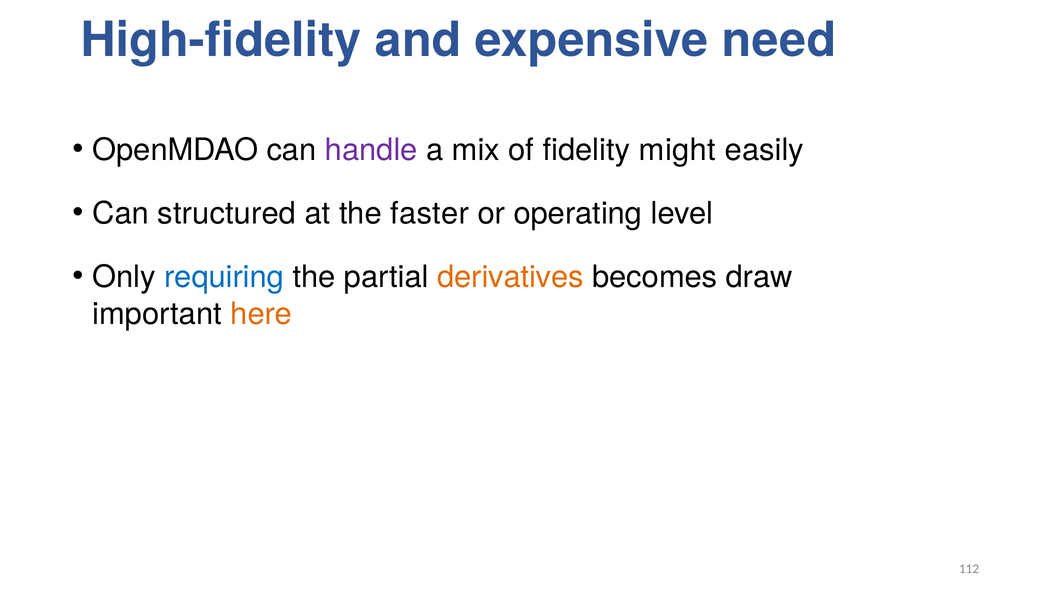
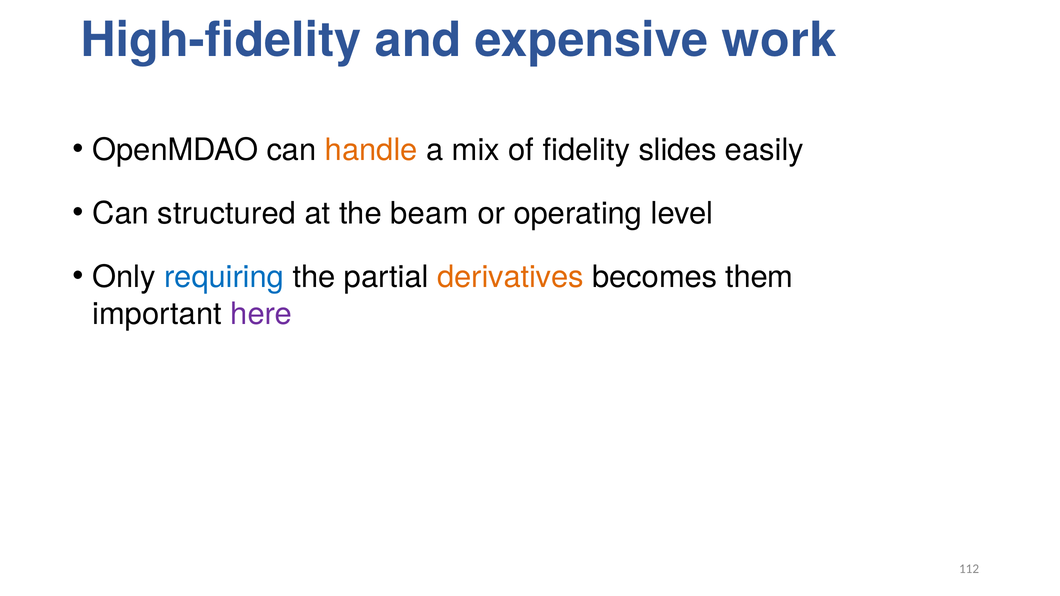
need: need -> work
handle colour: purple -> orange
might: might -> slides
faster: faster -> beam
draw: draw -> them
here colour: orange -> purple
